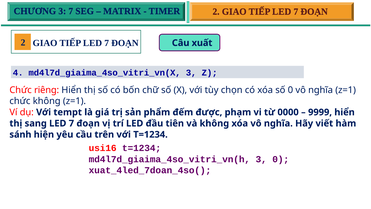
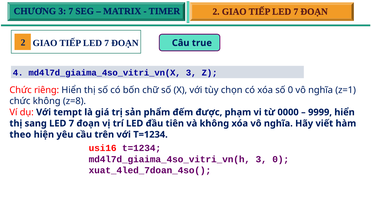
xuất: xuất -> true
không z=1: z=1 -> z=8
sánh: sánh -> theo
